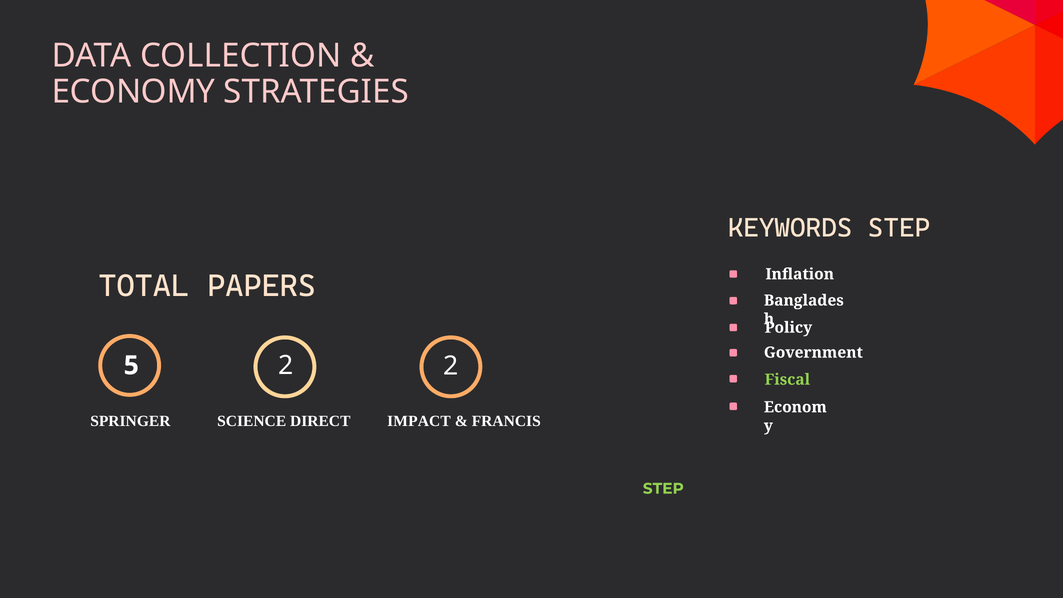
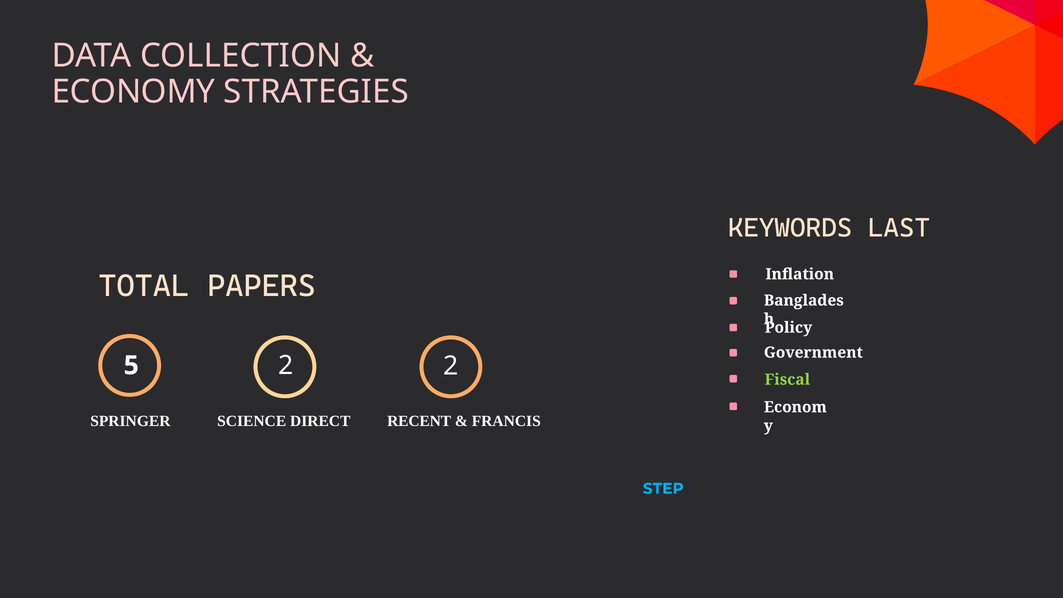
KEYWORDS STEP: STEP -> LAST
IMPACT: IMPACT -> RECENT
STEP at (663, 489) colour: light green -> light blue
